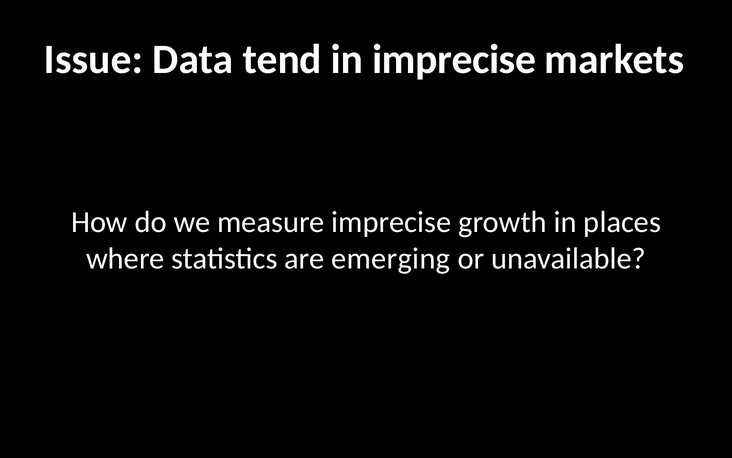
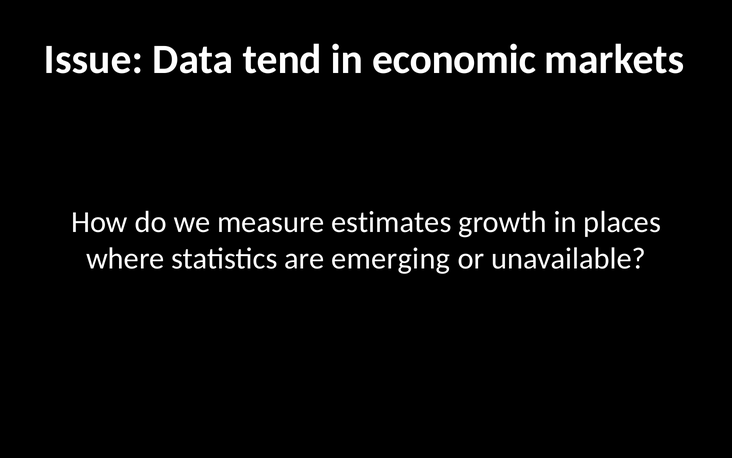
in imprecise: imprecise -> economic
measure imprecise: imprecise -> estimates
